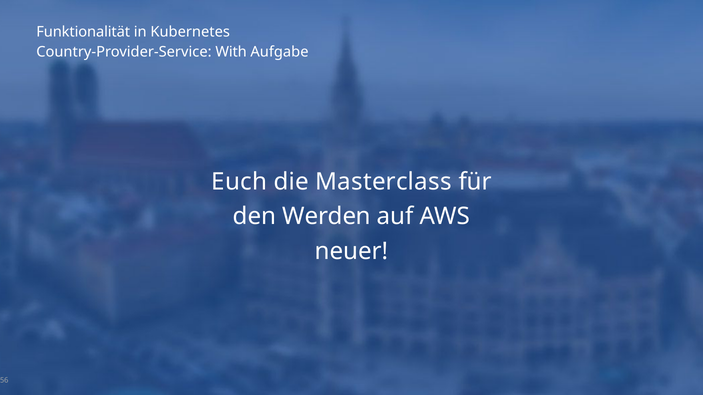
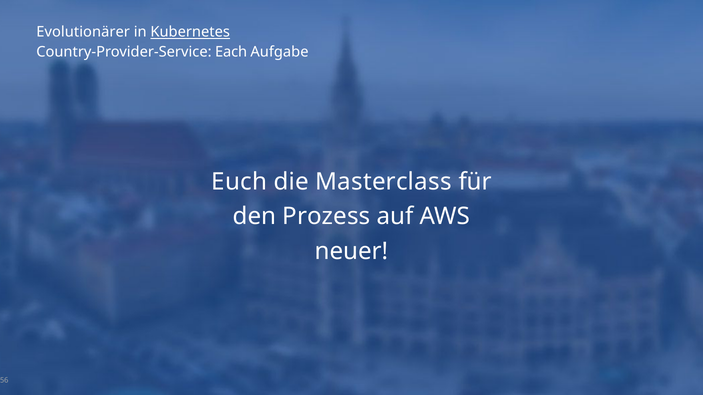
Funktionalität: Funktionalität -> Evolutionärer
Kubernetes underline: none -> present
With: With -> Each
Werden: Werden -> Prozess
